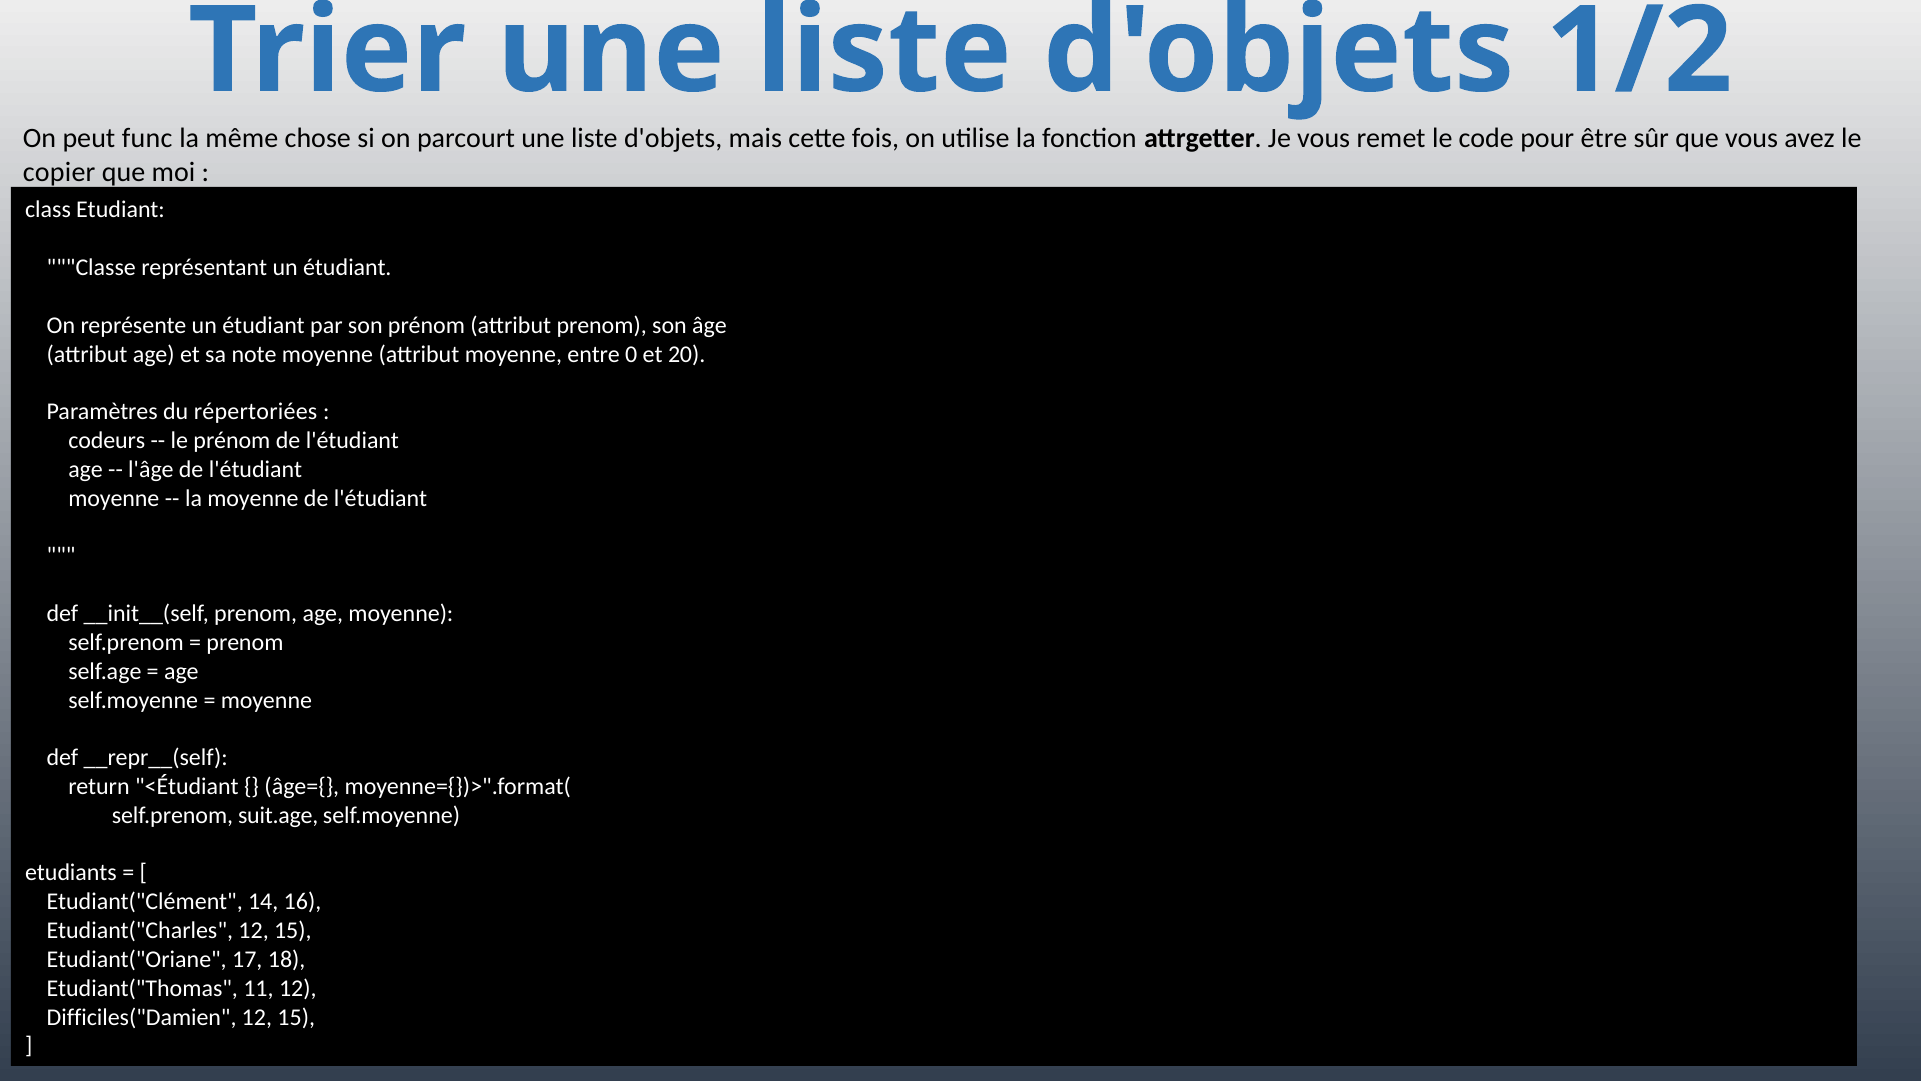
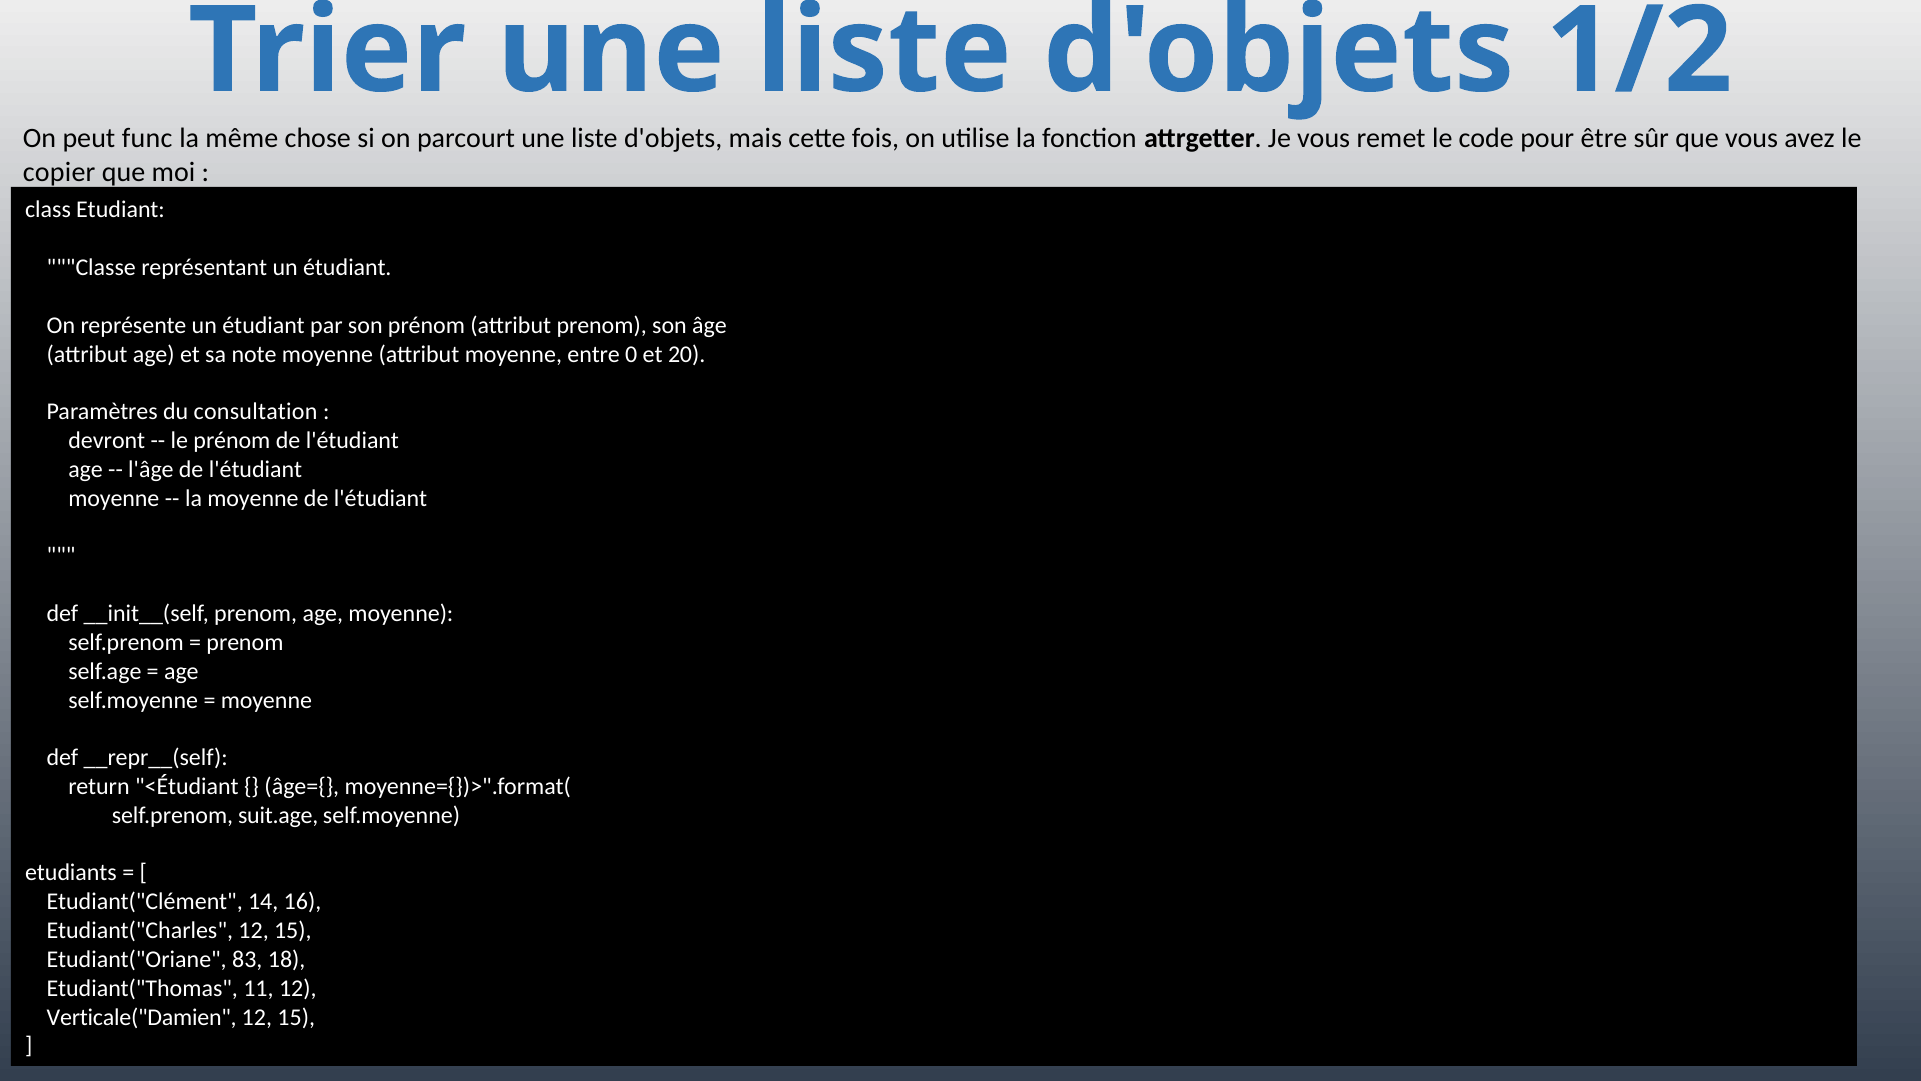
répertoriées: répertoriées -> consultation
codeurs: codeurs -> devront
17: 17 -> 83
Difficiles("Damien: Difficiles("Damien -> Verticale("Damien
